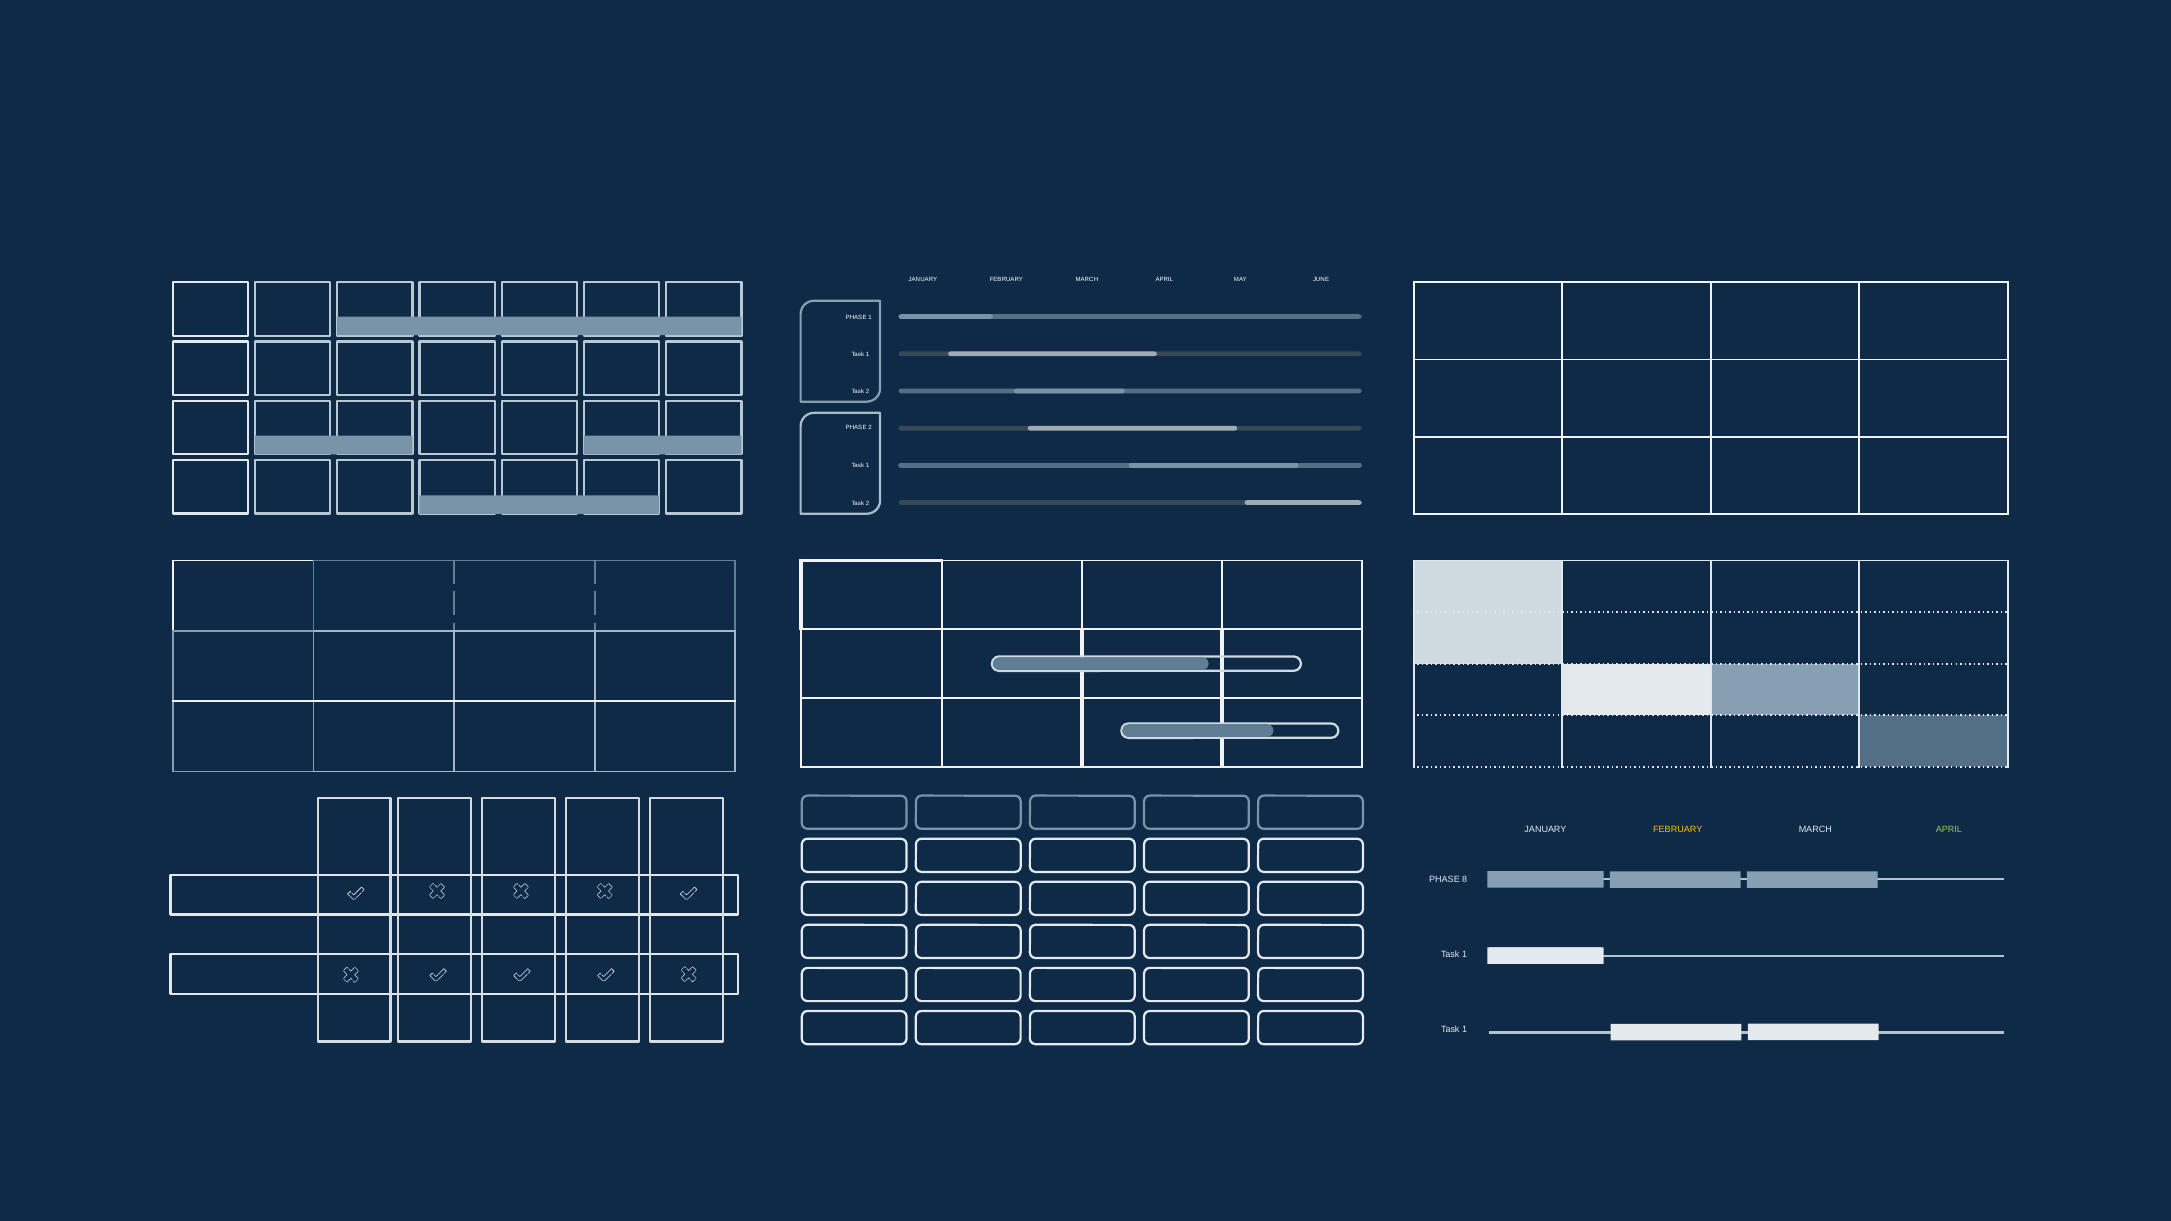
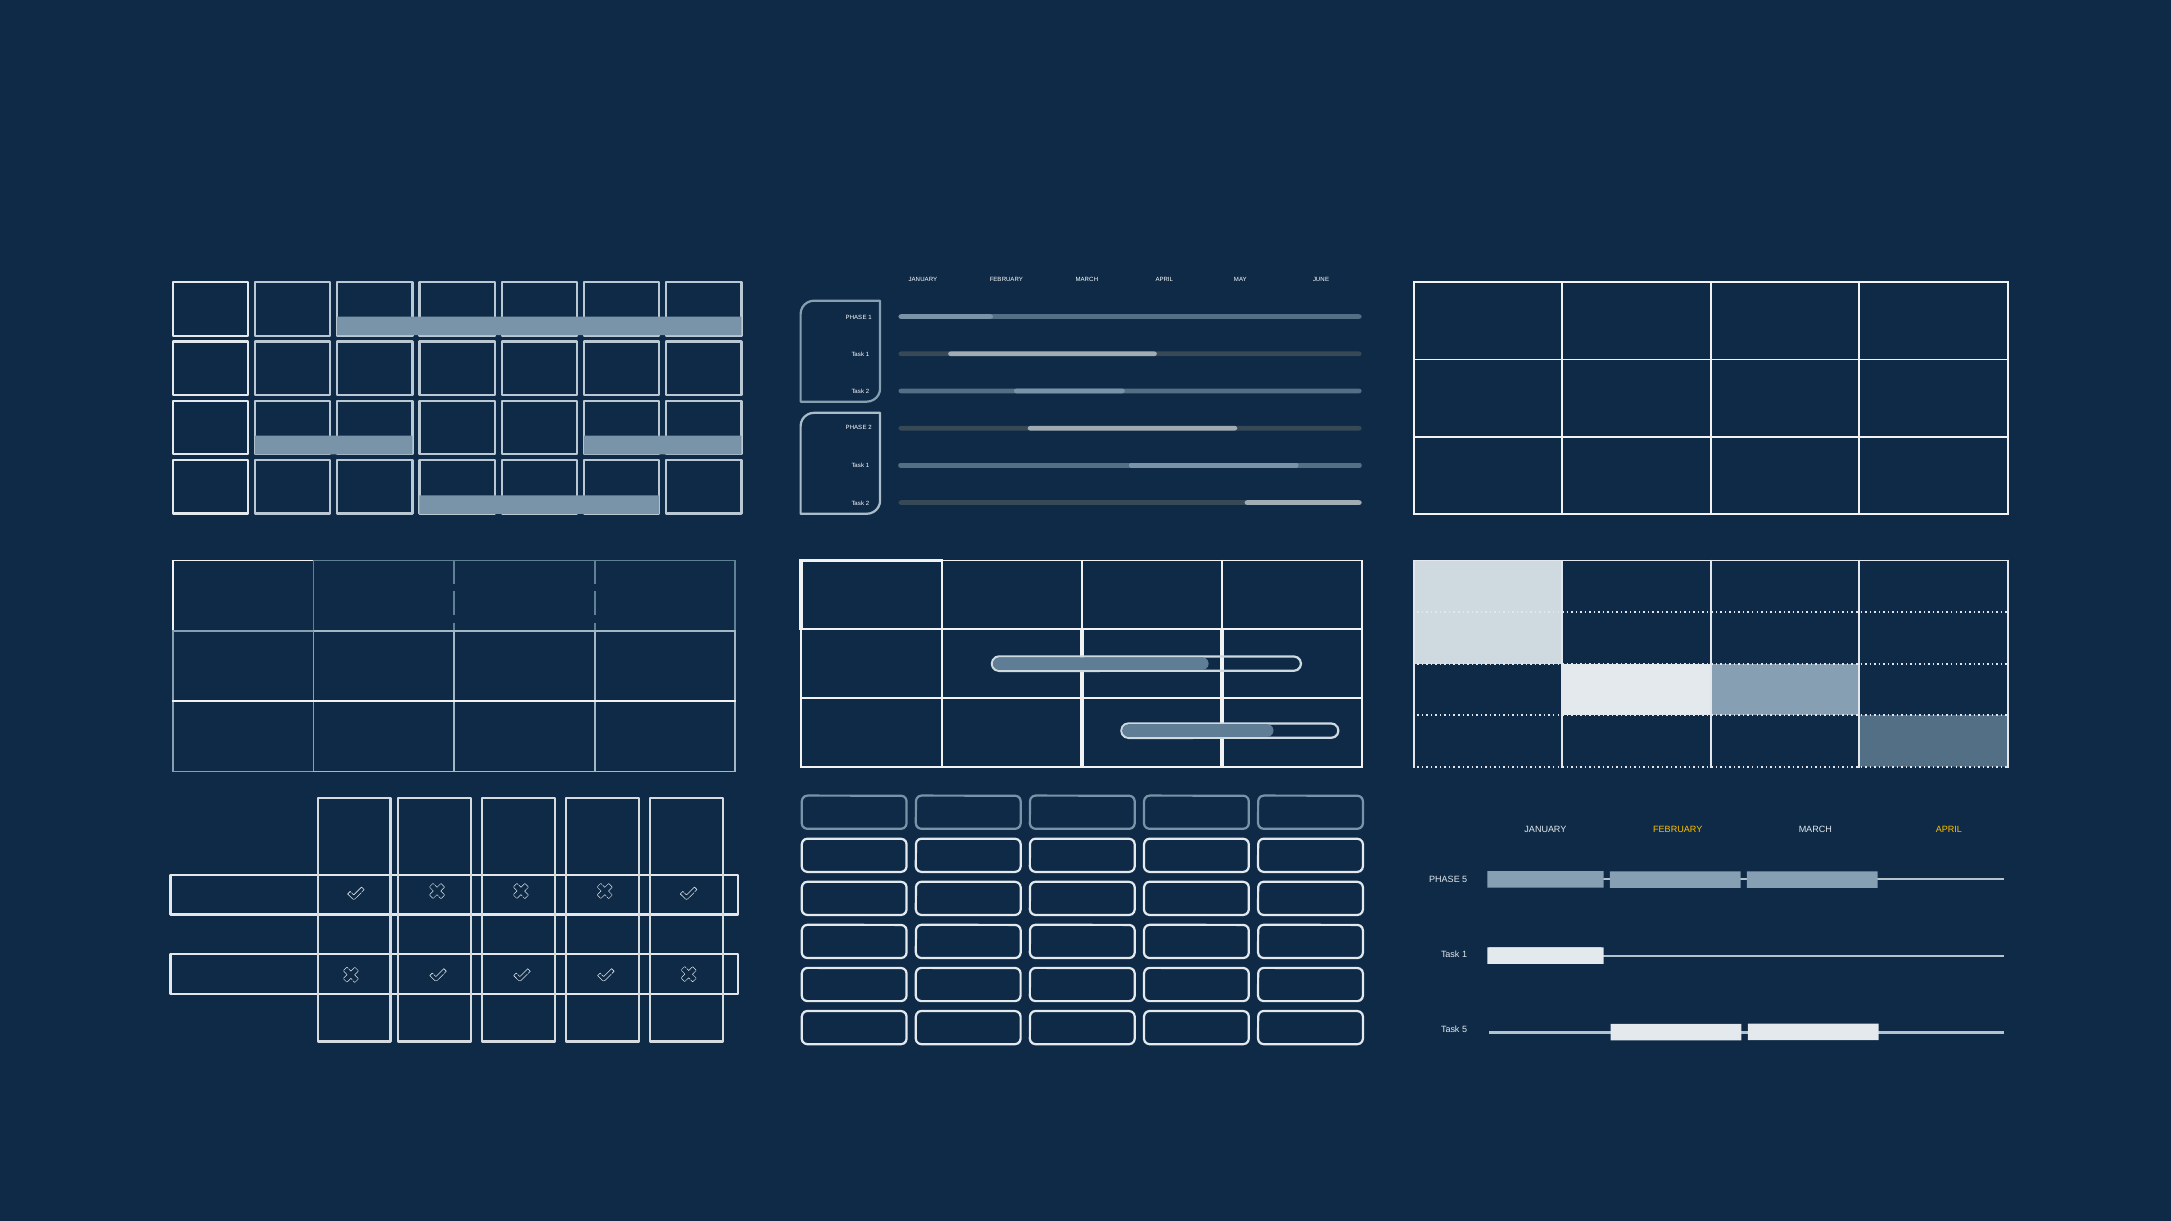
APRIL at (1949, 830) colour: light green -> yellow
PHASE 8: 8 -> 5
1 at (1465, 1030): 1 -> 5
